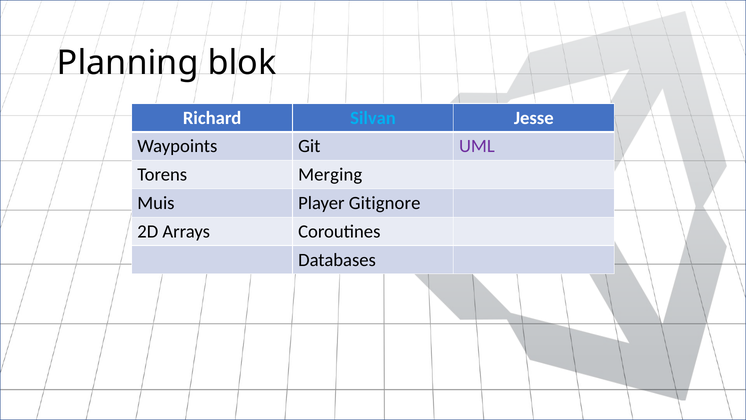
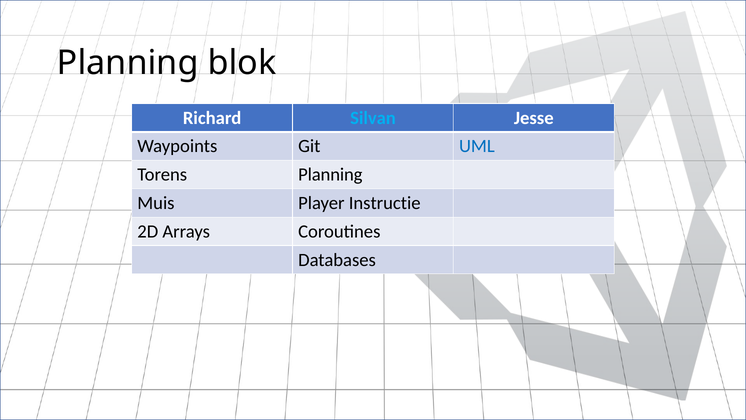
UML colour: purple -> blue
Torens Merging: Merging -> Planning
Gitignore: Gitignore -> Instructie
